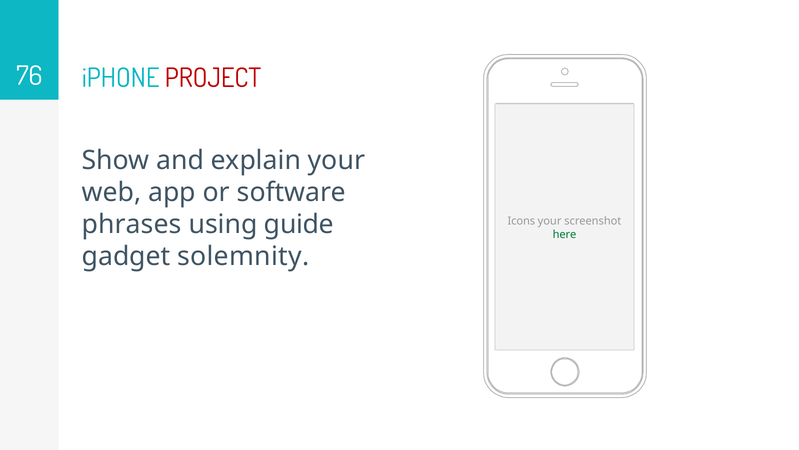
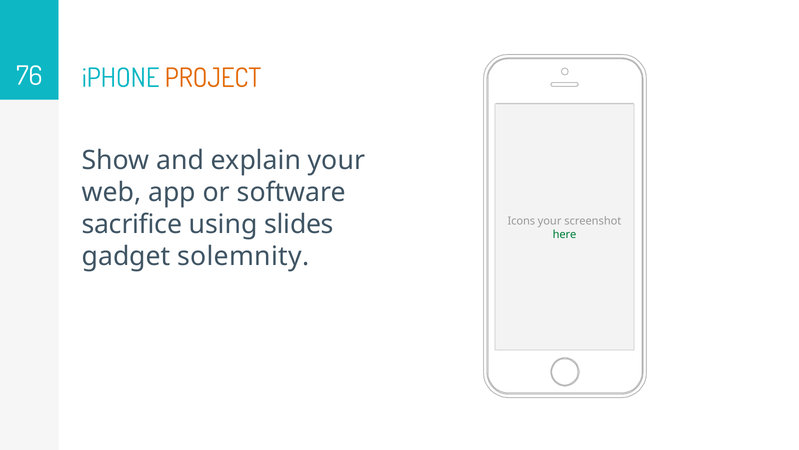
PROJECT colour: red -> orange
phrases: phrases -> sacrifice
guide: guide -> slides
